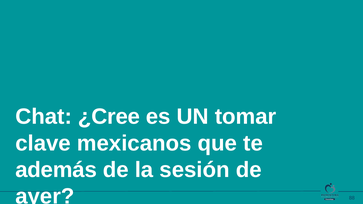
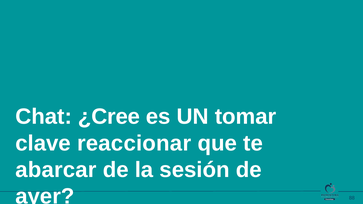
mexicanos: mexicanos -> reaccionar
además: además -> abarcar
